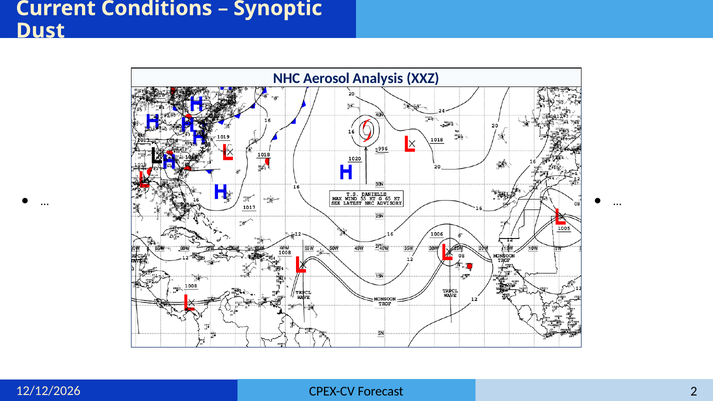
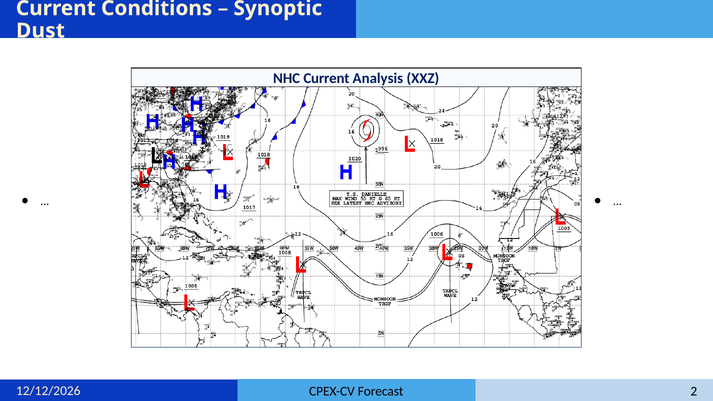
NHC Aerosol: Aerosol -> Current
